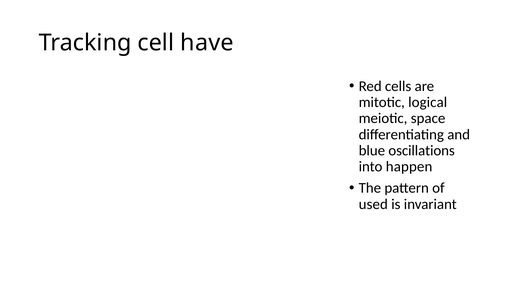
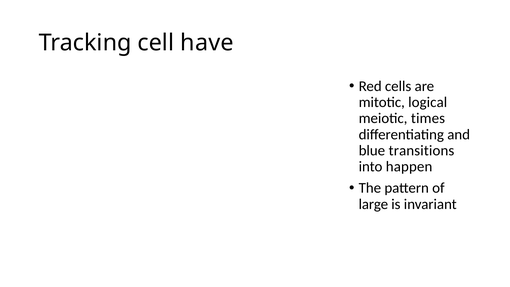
space: space -> times
oscillations: oscillations -> transitions
used: used -> large
